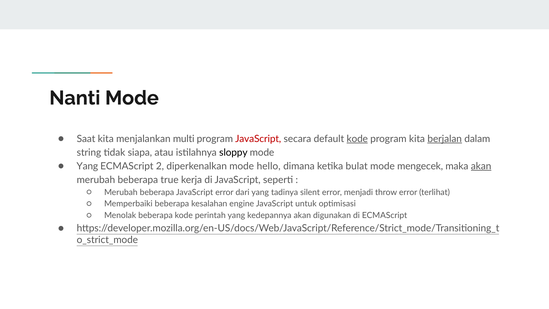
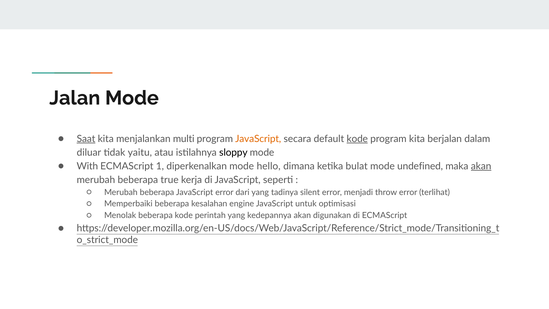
Nanti: Nanti -> Jalan
Saat underline: none -> present
JavaScript at (258, 139) colour: red -> orange
berjalan underline: present -> none
string: string -> diluar
siapa: siapa -> yaitu
Yang at (87, 166): Yang -> With
2: 2 -> 1
mengecek: mengecek -> undefined
